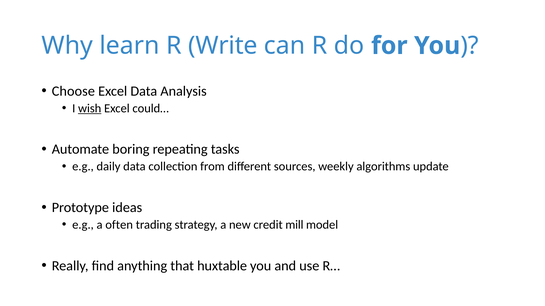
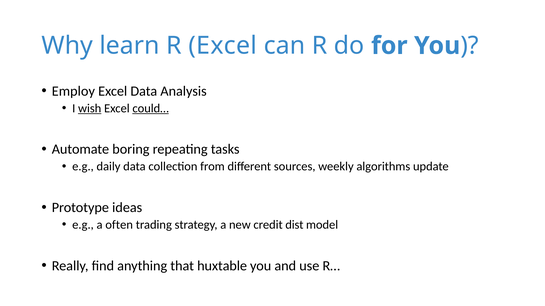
R Write: Write -> Excel
Choose: Choose -> Employ
could… underline: none -> present
mill: mill -> dist
